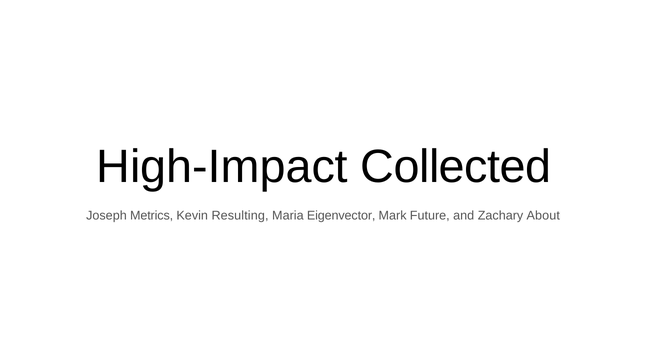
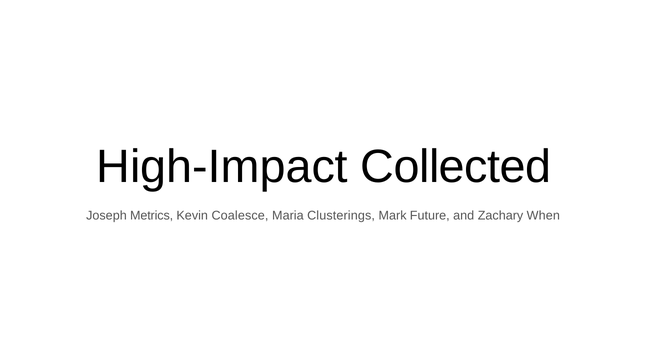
Resulting: Resulting -> Coalesce
Eigenvector: Eigenvector -> Clusterings
About: About -> When
